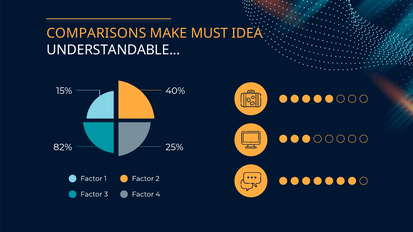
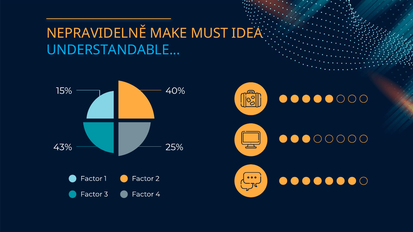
COMPARISONS: COMPARISONS -> NEPRAVIDELNĚ
UNDERSTANDABLE colour: white -> light blue
82%: 82% -> 43%
